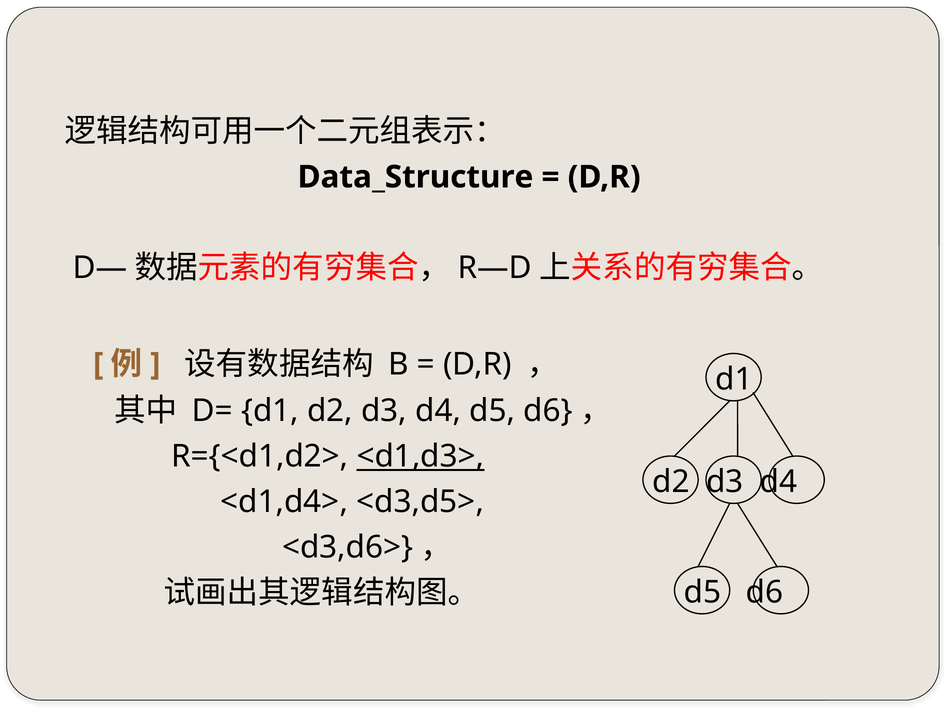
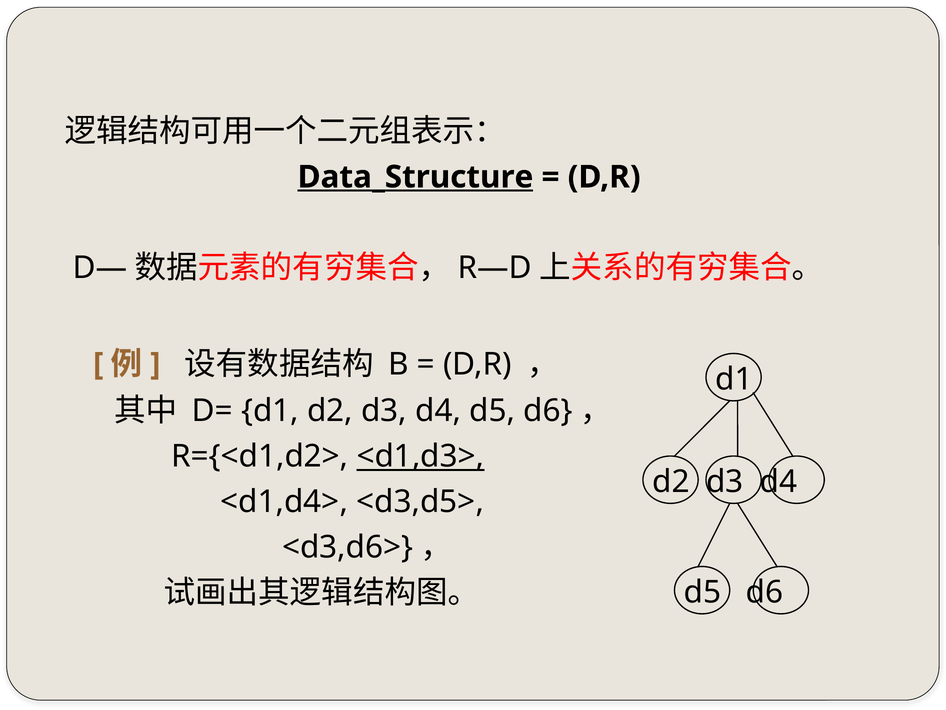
Data_Structure underline: none -> present
